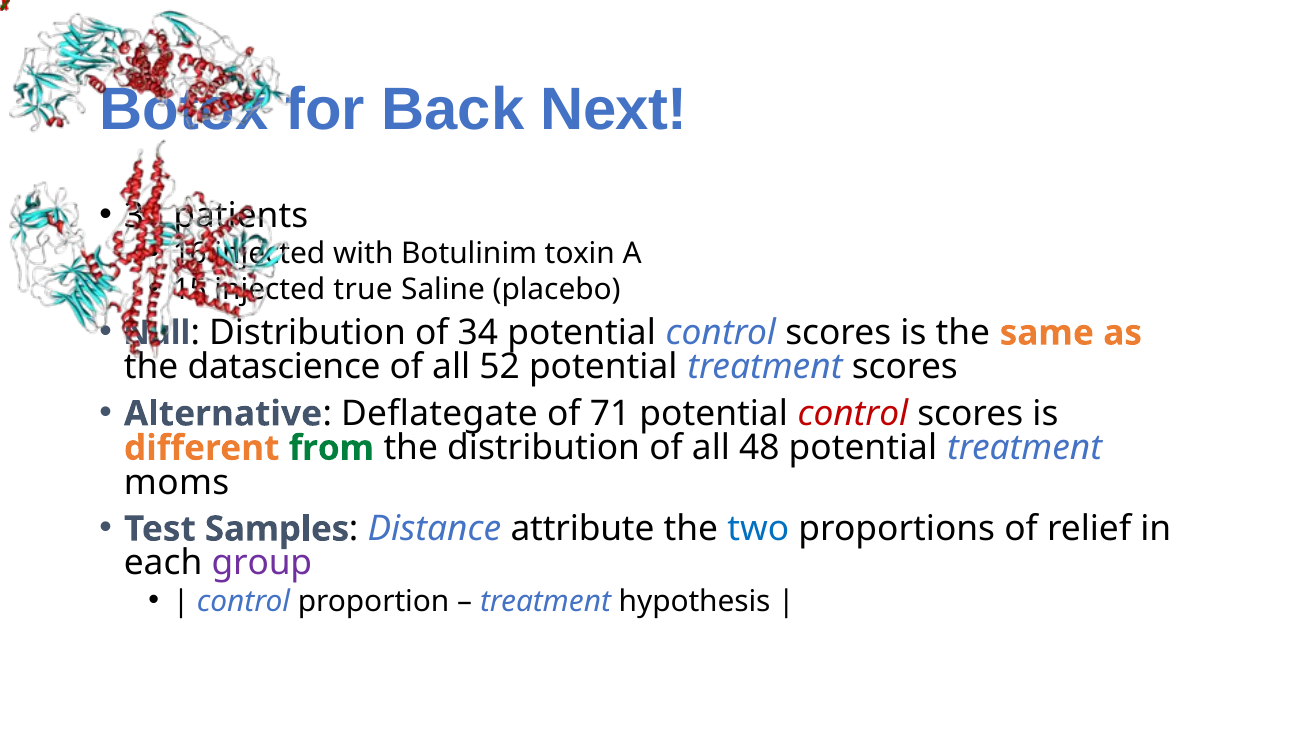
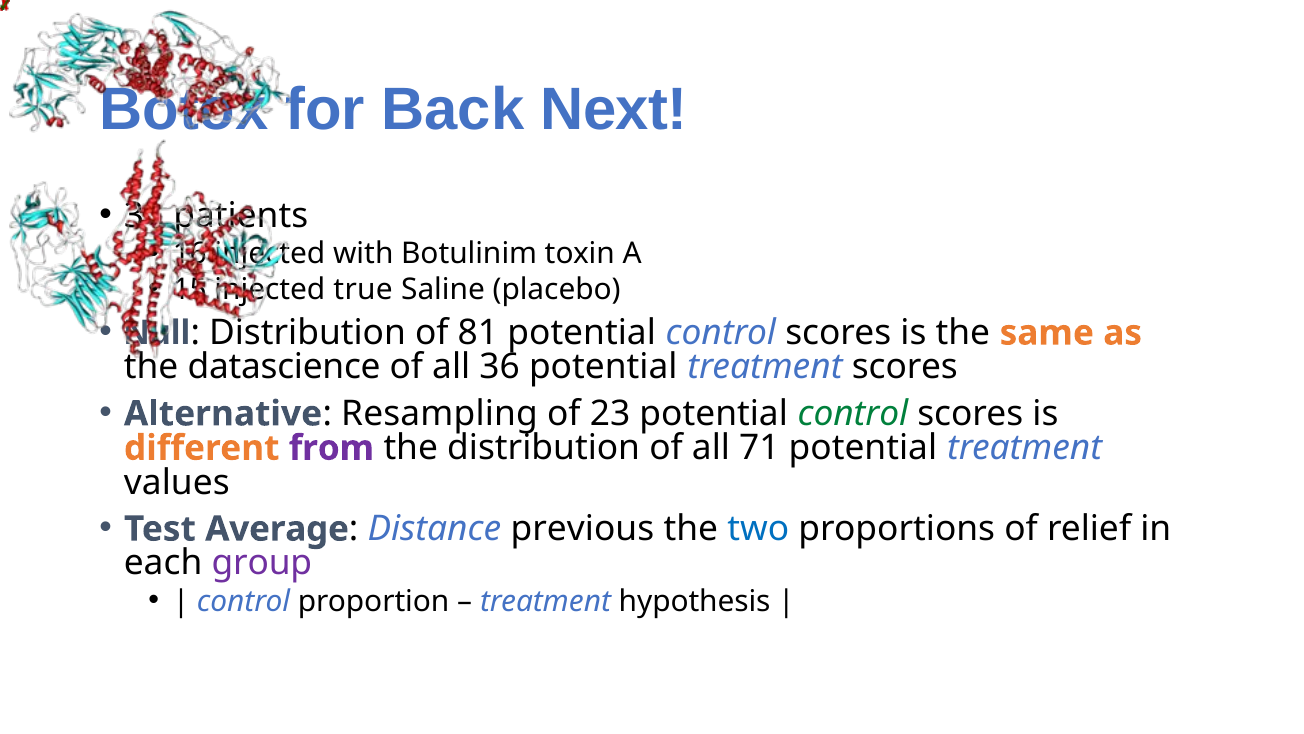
34: 34 -> 81
52: 52 -> 36
Deflategate: Deflategate -> Resampling
71: 71 -> 23
control at (853, 414) colour: red -> green
from colour: green -> purple
48: 48 -> 71
moms: moms -> values
Samples: Samples -> Average
attribute: attribute -> previous
